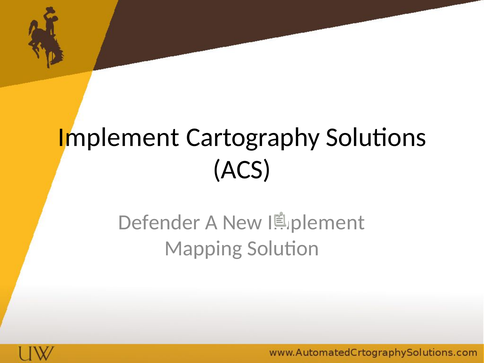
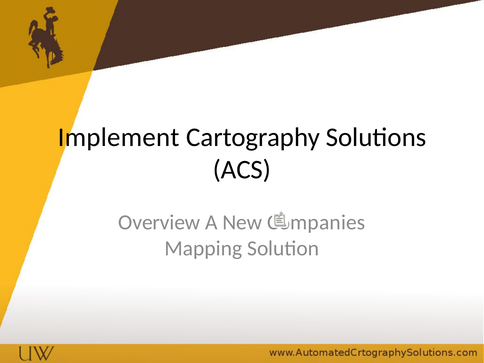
Defender: Defender -> Overview
New Implement: Implement -> Companies
